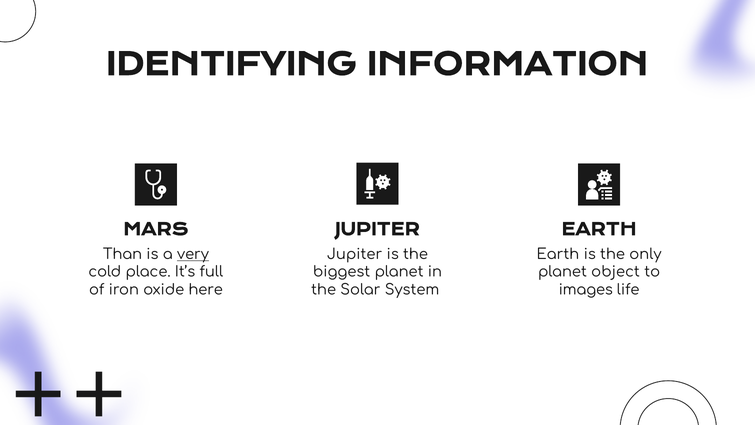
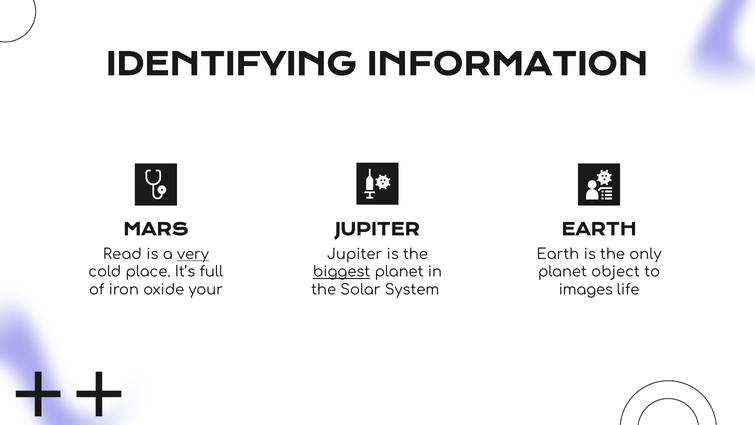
Than: Than -> Read
biggest underline: none -> present
here: here -> your
